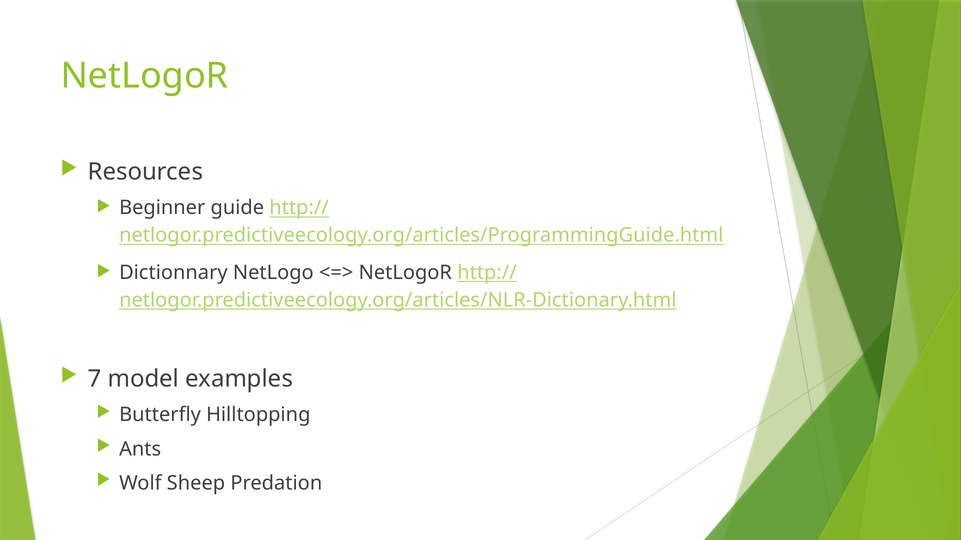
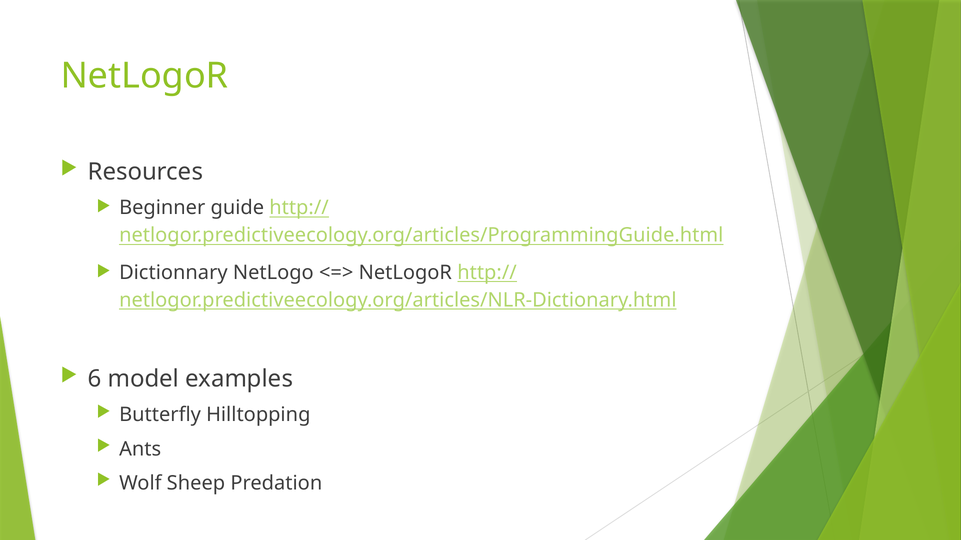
7: 7 -> 6
